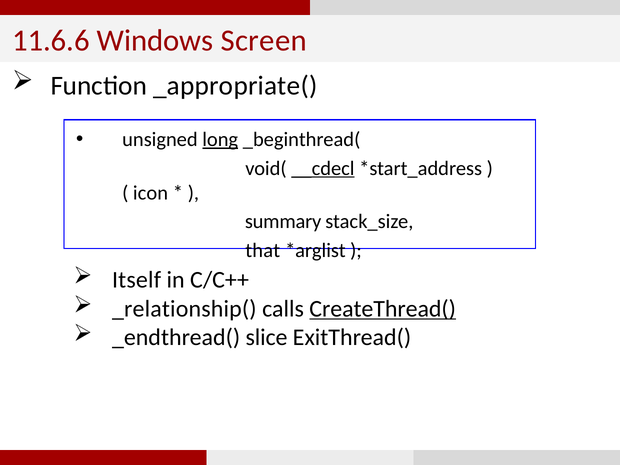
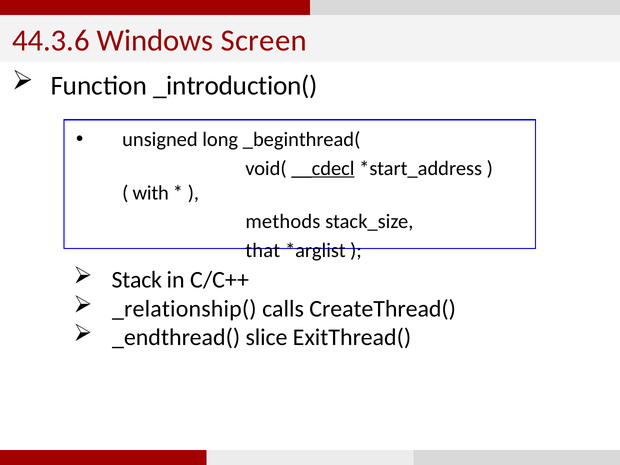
11.6.6: 11.6.6 -> 44.3.6
_appropriate(: _appropriate( -> _introduction(
long underline: present -> none
icon: icon -> with
summary: summary -> methods
Itself: Itself -> Stack
CreateThread( underline: present -> none
